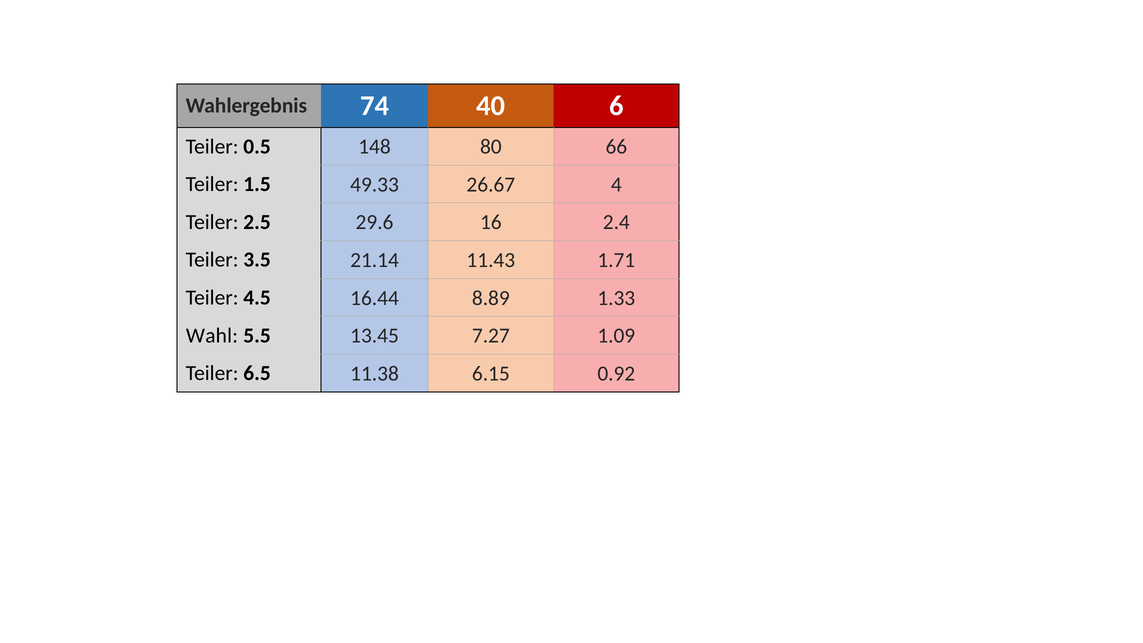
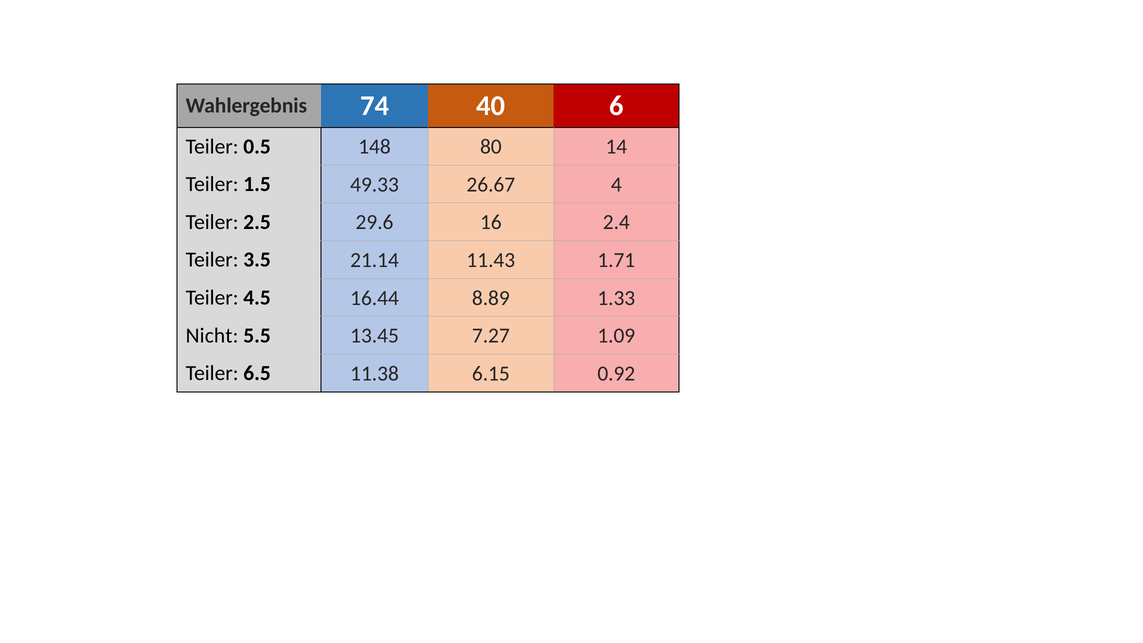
66: 66 -> 14
Wahl: Wahl -> Nicht
